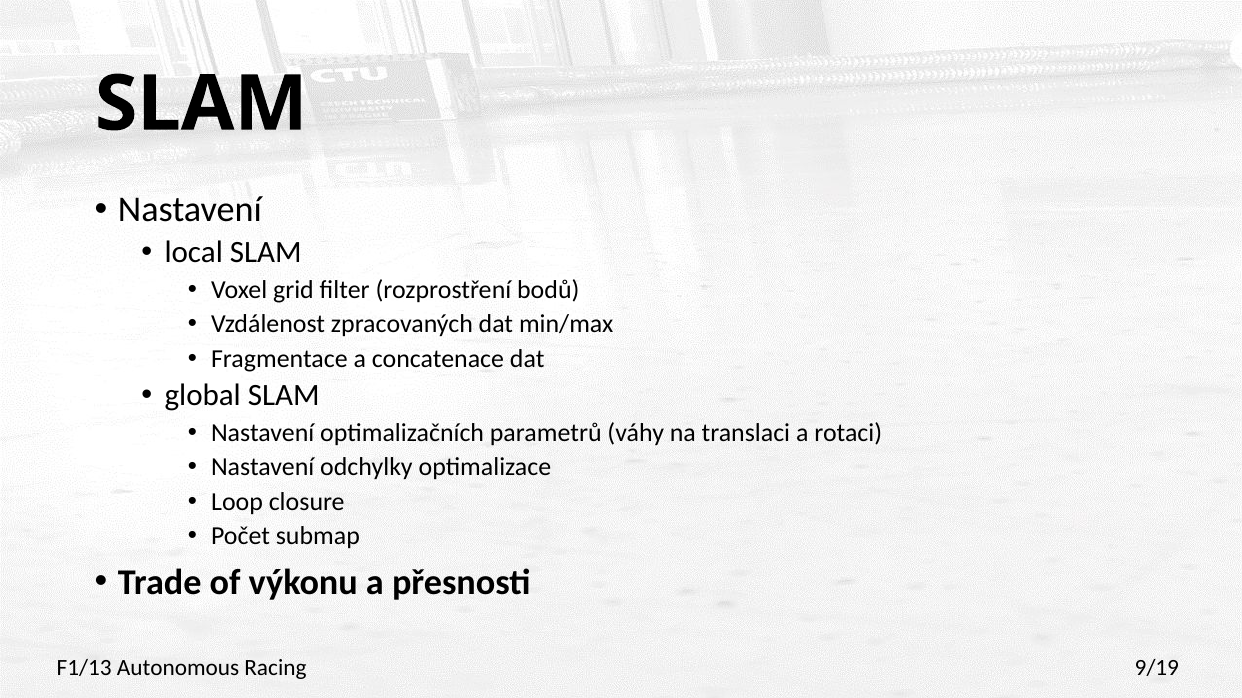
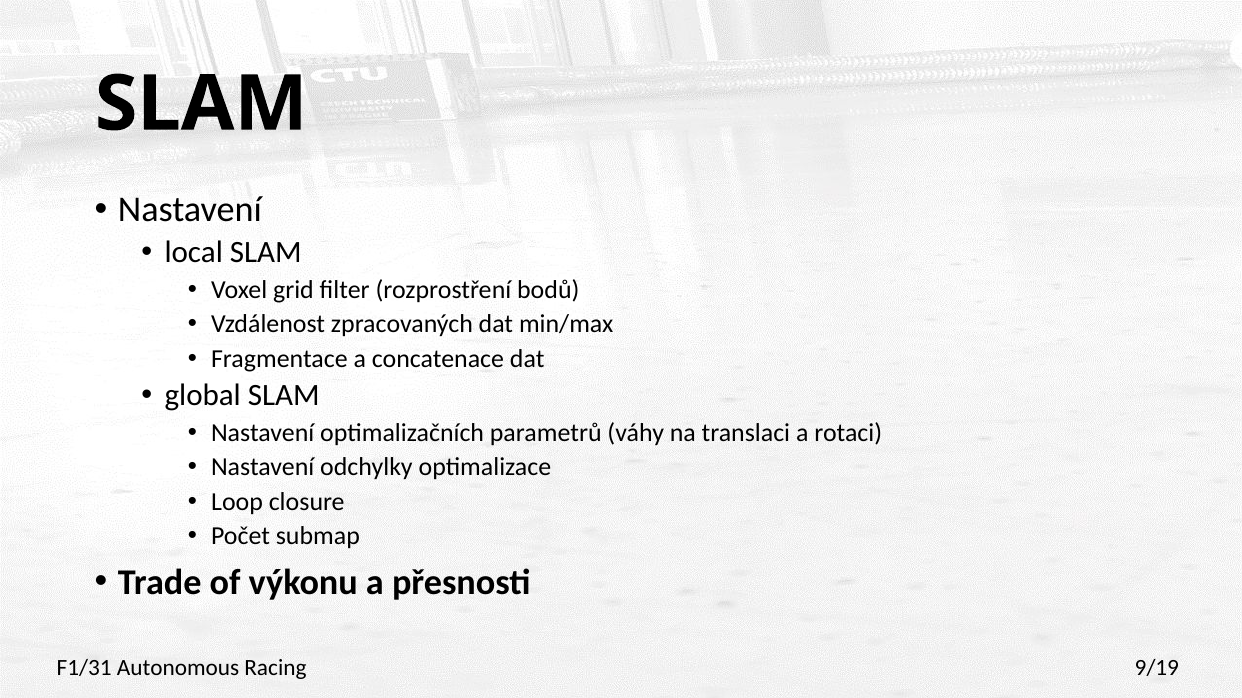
F1/13: F1/13 -> F1/31
